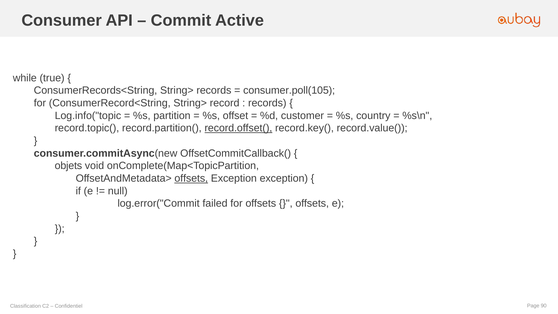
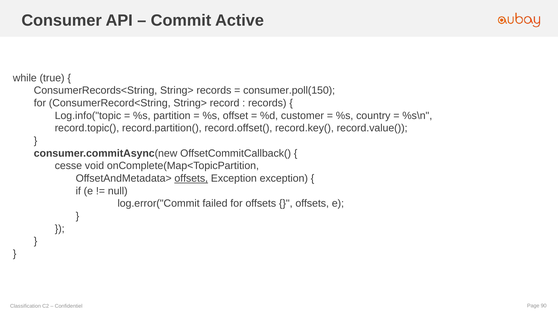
consumer.poll(105: consumer.poll(105 -> consumer.poll(150
record.offset( underline: present -> none
objets: objets -> cesse
